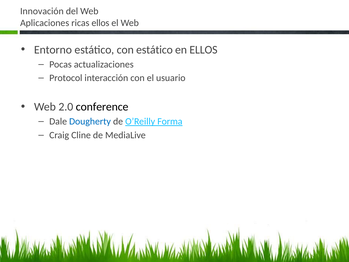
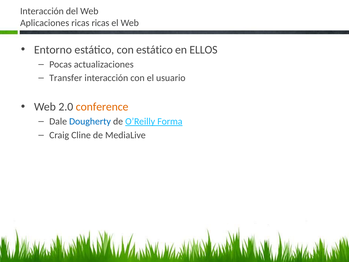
Innovación at (42, 11): Innovación -> Interacción
ricas ellos: ellos -> ricas
Protocol: Protocol -> Transfer
conference colour: black -> orange
